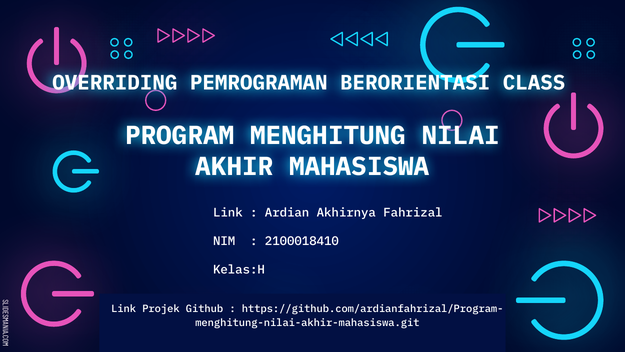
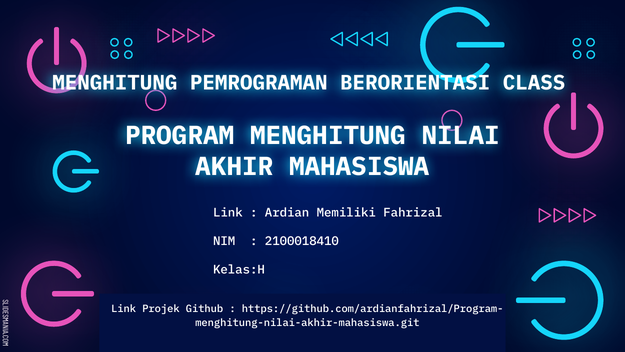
OVERRIDING at (115, 83): OVERRIDING -> MENGHITUNG
Akhirnya: Akhirnya -> Memiliki
